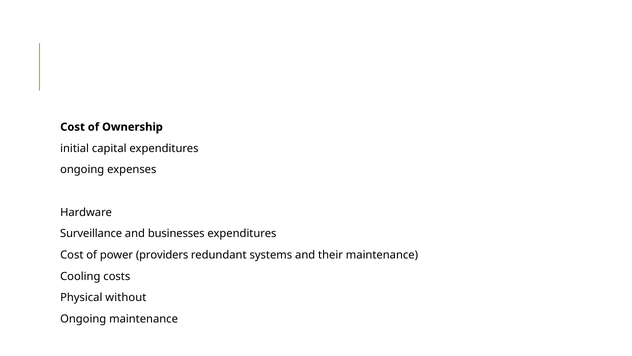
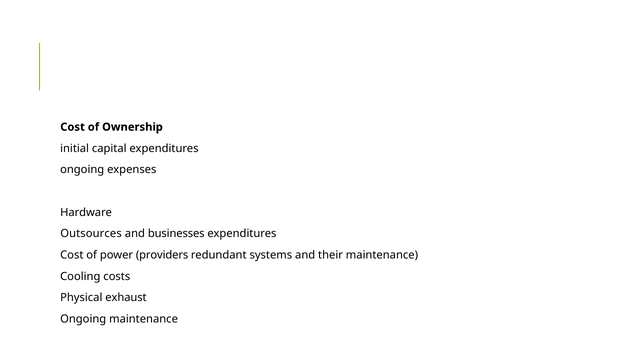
Surveillance: Surveillance -> Outsources
without: without -> exhaust
